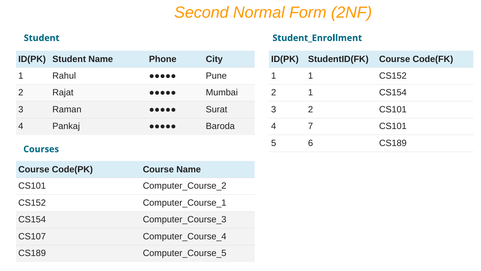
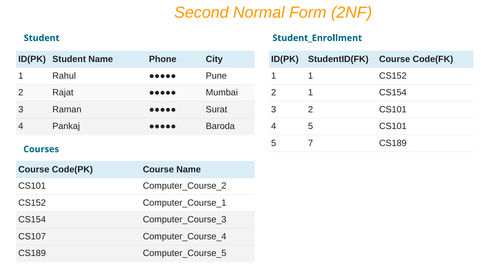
4 7: 7 -> 5
6: 6 -> 7
